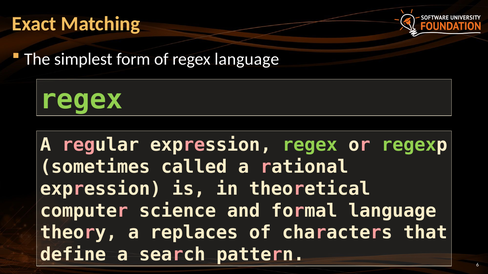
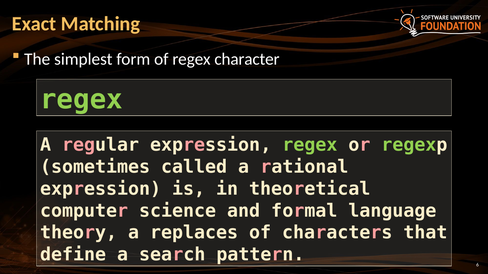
regex language: language -> character
